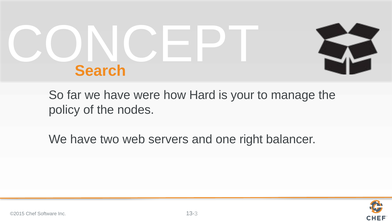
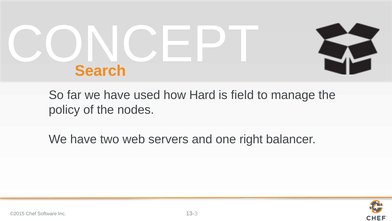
were: were -> used
your: your -> field
